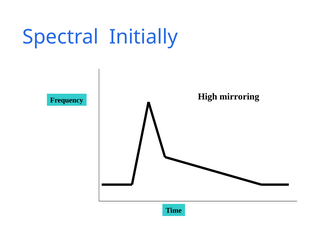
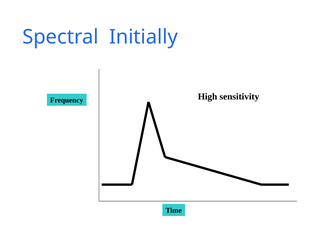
mirroring: mirroring -> sensitivity
